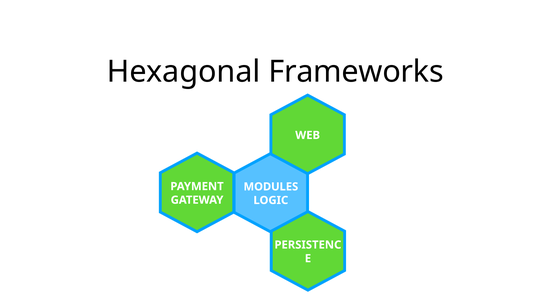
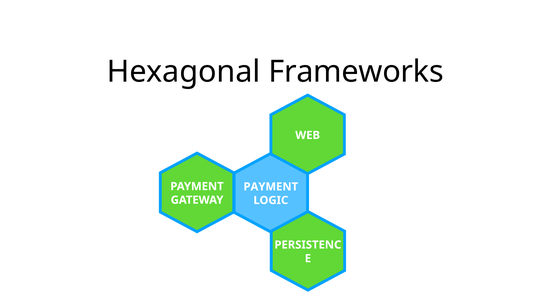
MODULES at (271, 186): MODULES -> PAYMENT
